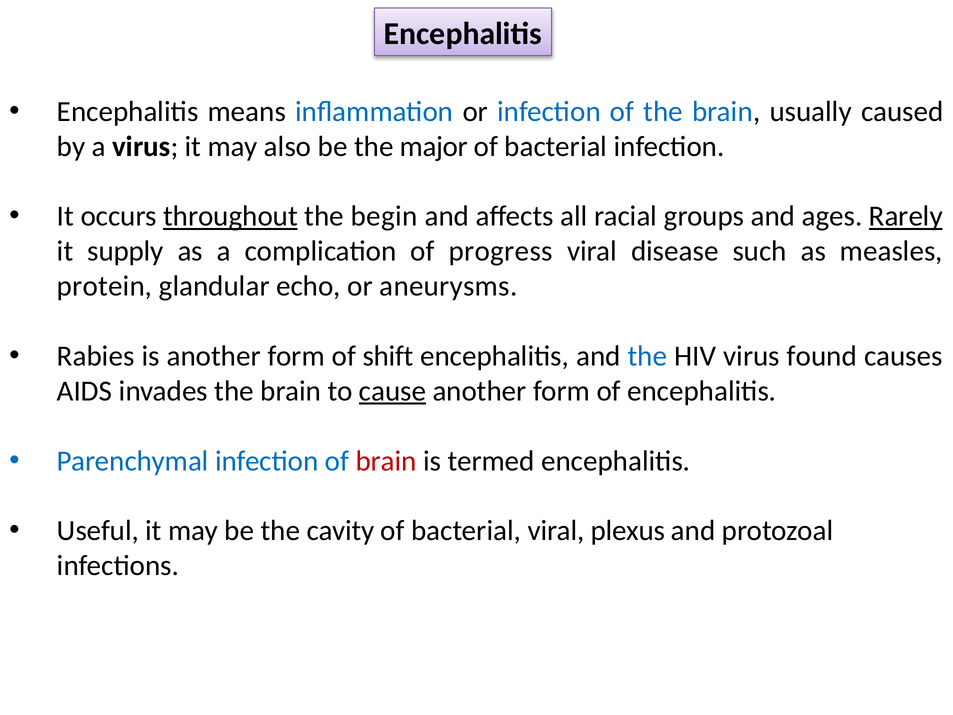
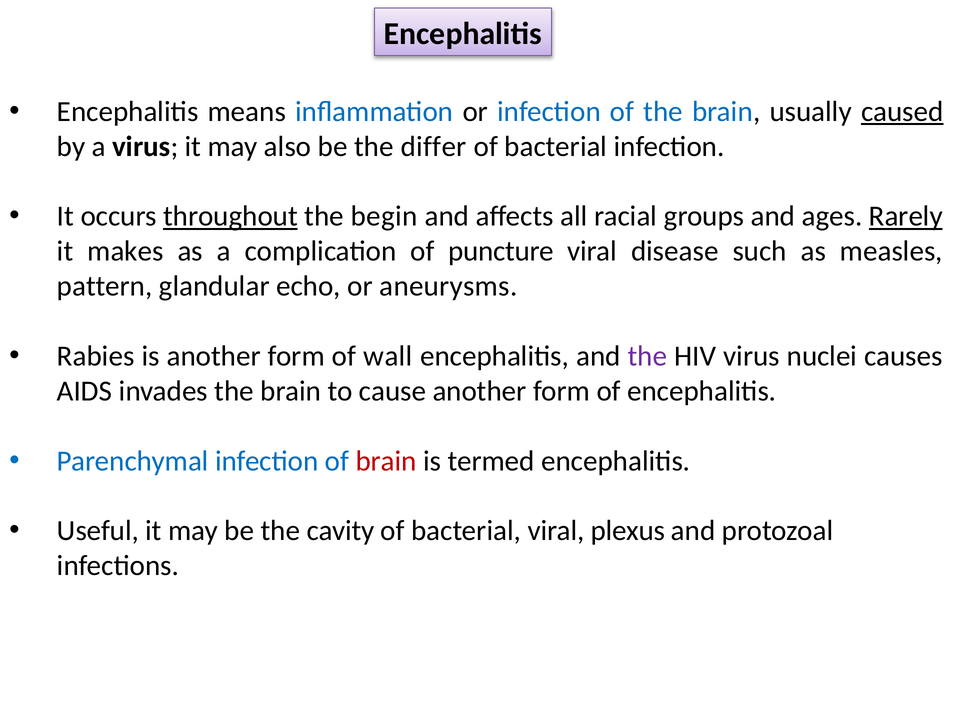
caused underline: none -> present
major: major -> differ
supply: supply -> makes
progress: progress -> puncture
protein: protein -> pattern
shift: shift -> wall
the at (647, 356) colour: blue -> purple
found: found -> nuclei
cause underline: present -> none
